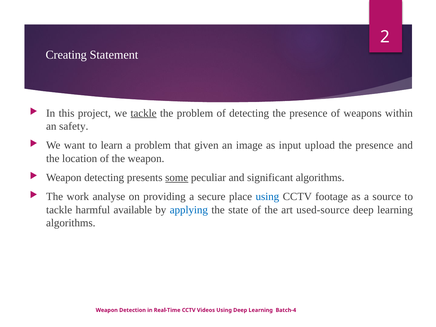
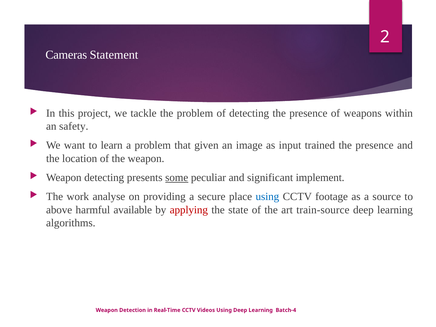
Creating: Creating -> Cameras
tackle at (144, 113) underline: present -> none
upload: upload -> trained
significant algorithms: algorithms -> implement
tackle at (59, 210): tackle -> above
applying colour: blue -> red
used-source: used-source -> train-source
